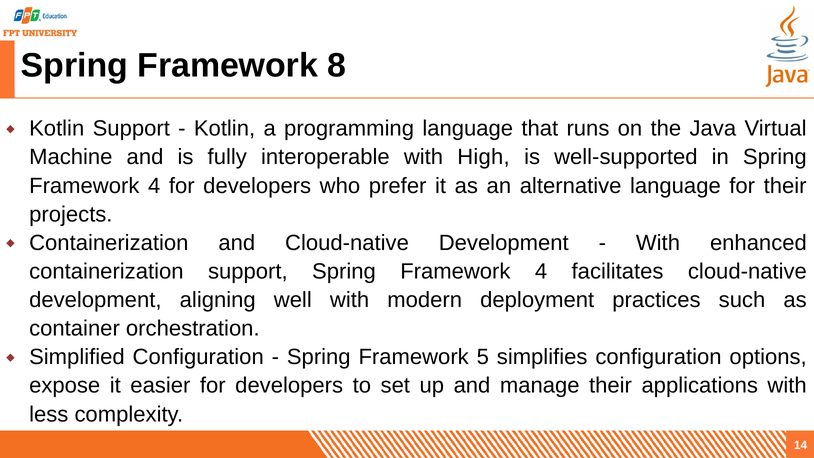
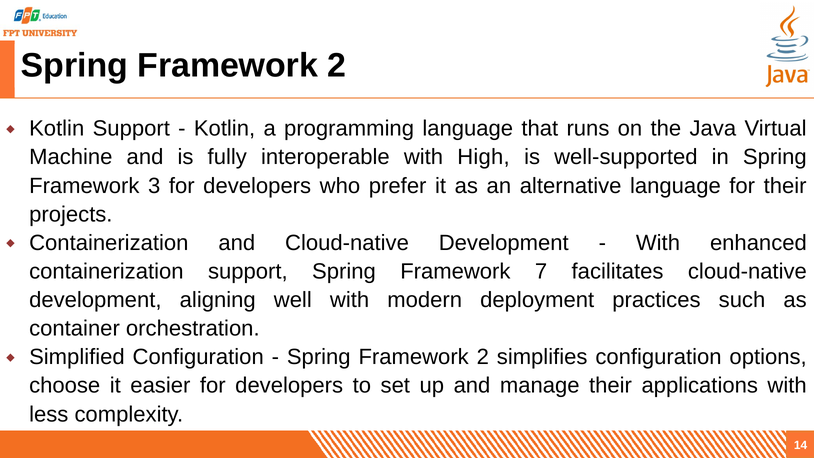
8 at (337, 65): 8 -> 2
4 at (154, 186): 4 -> 3
support Spring Framework 4: 4 -> 7
5 at (483, 357): 5 -> 2
expose: expose -> choose
